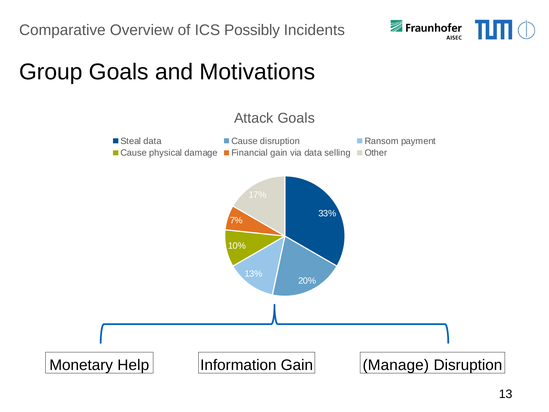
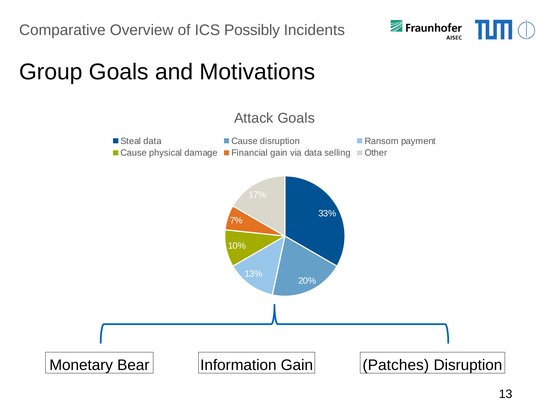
Help: Help -> Bear
Manage: Manage -> Patches
